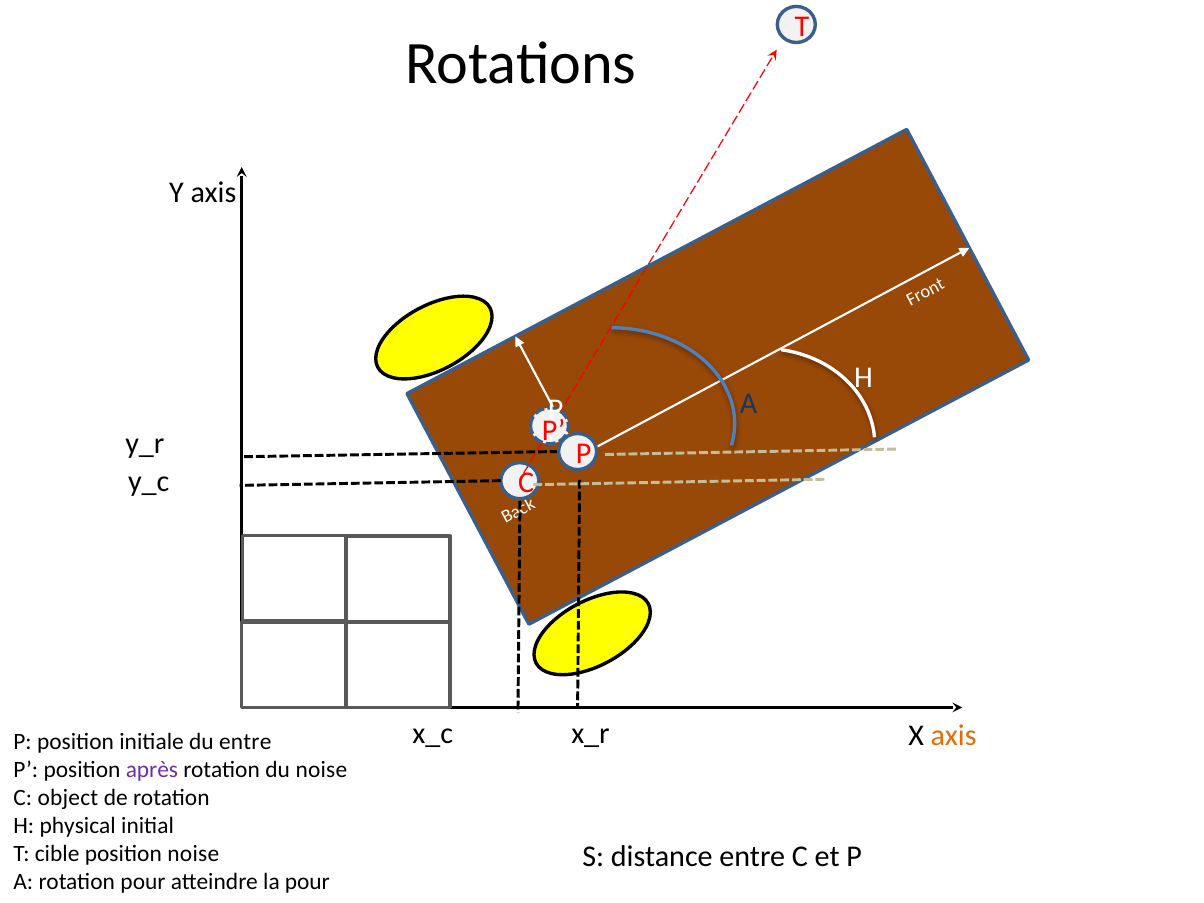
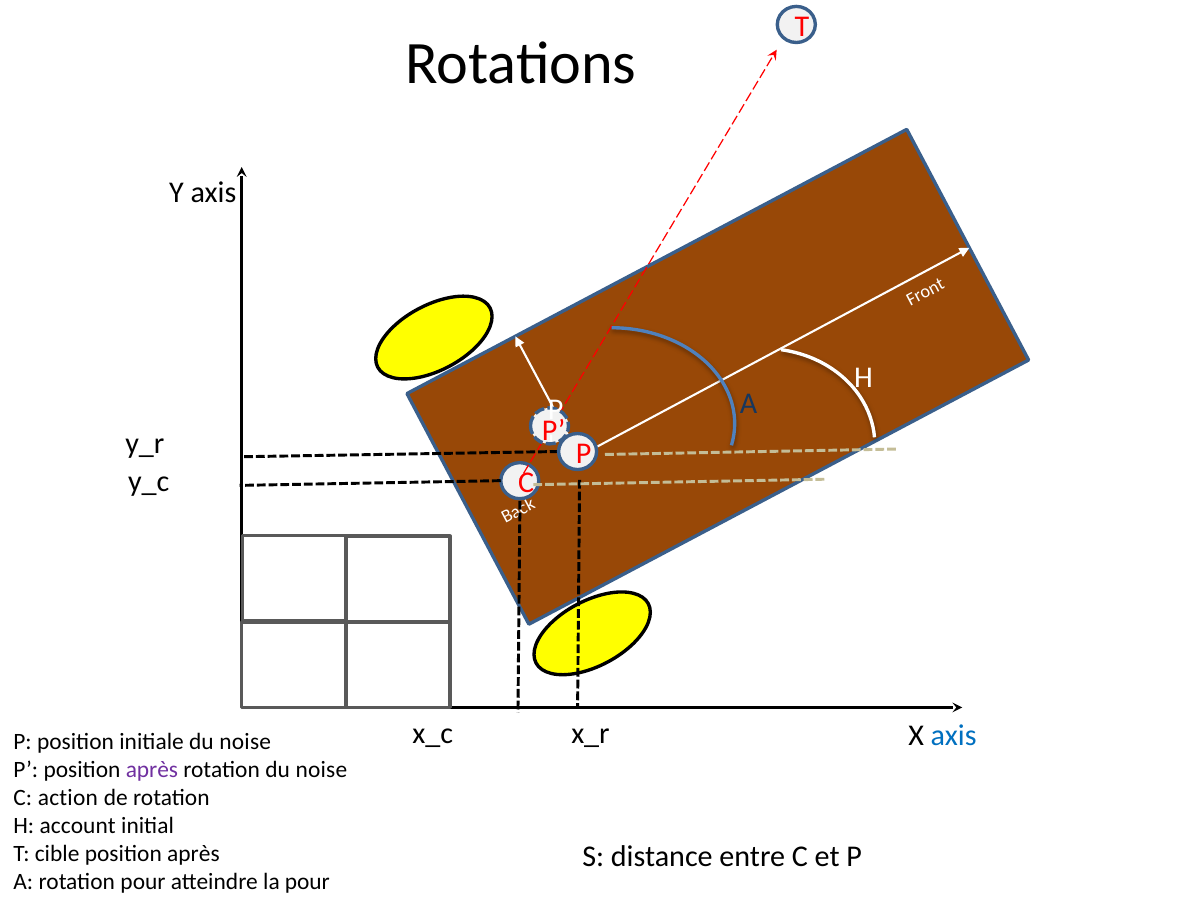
axis at (954, 735) colour: orange -> blue
initiale du entre: entre -> noise
object: object -> action
physical: physical -> account
cible position noise: noise -> après
